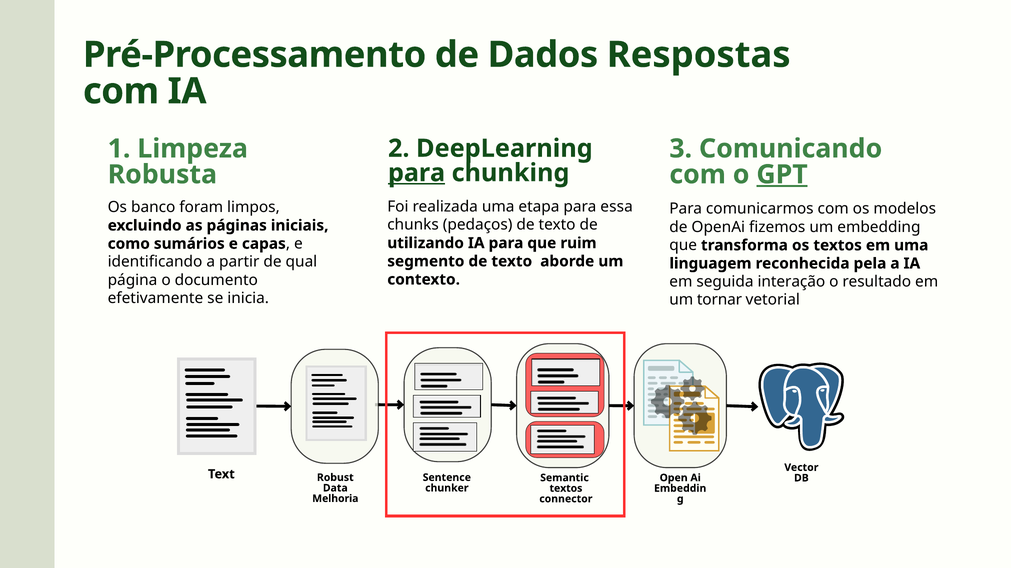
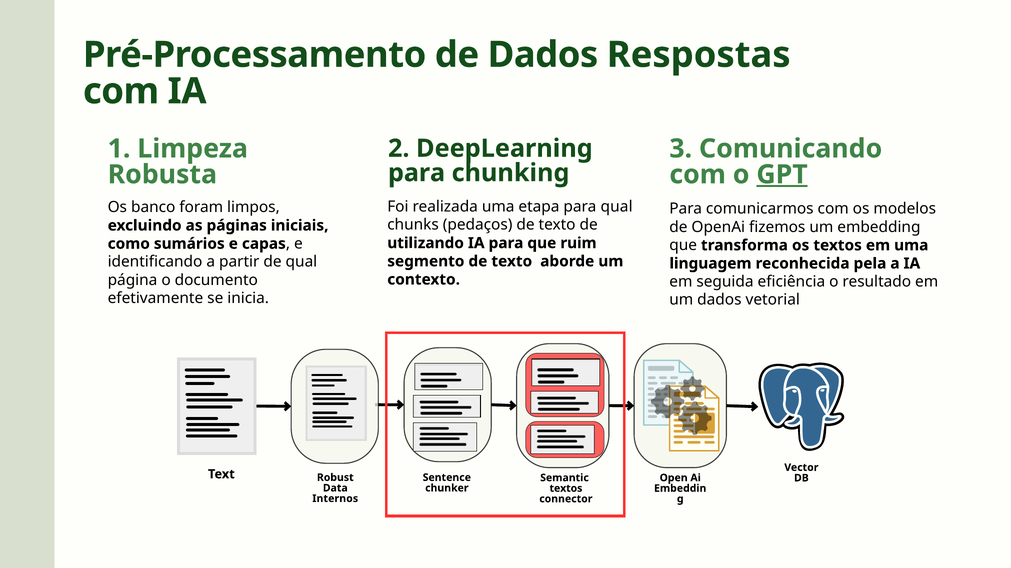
para at (417, 173) underline: present -> none
para essa: essa -> qual
interação: interação -> eficiência
um tornar: tornar -> dados
Melhoria: Melhoria -> Internos
